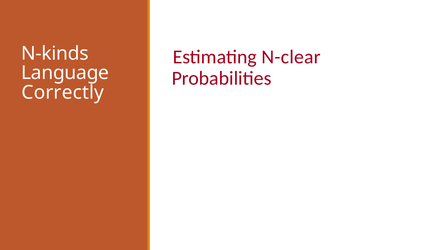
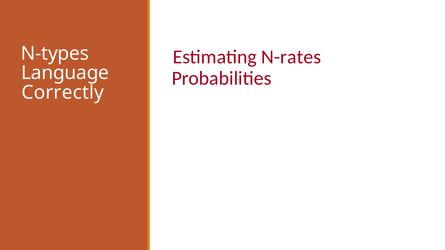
N-kinds: N-kinds -> N-types
N-clear: N-clear -> N-rates
